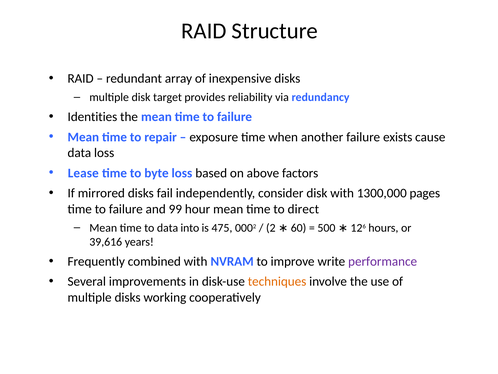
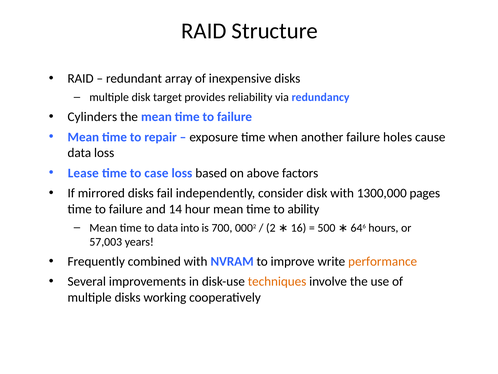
Identities: Identities -> Cylinders
exists: exists -> holes
byte: byte -> case
99: 99 -> 14
direct: direct -> ability
475: 475 -> 700
60: 60 -> 16
12: 12 -> 64
39,616: 39,616 -> 57,003
performance colour: purple -> orange
